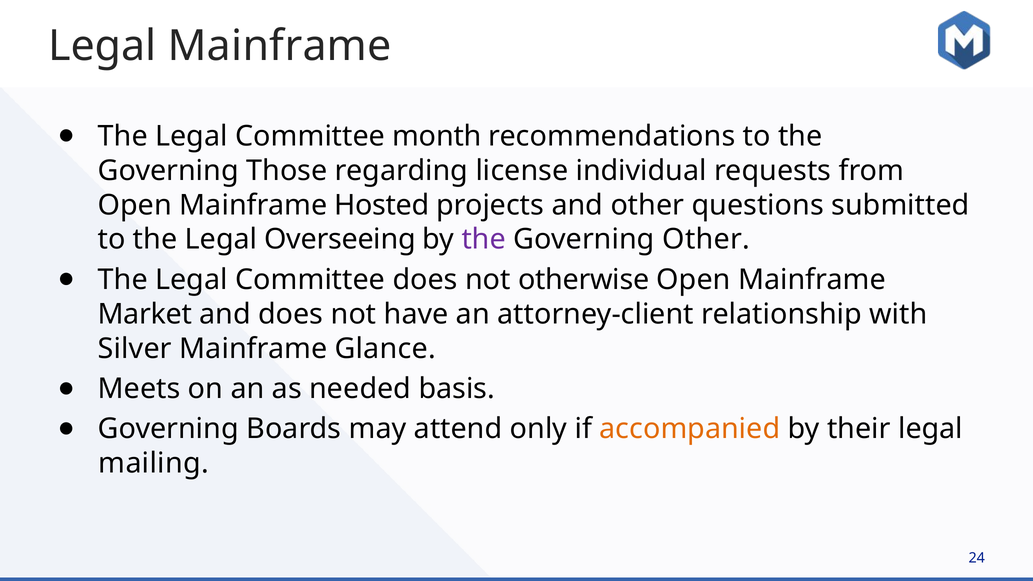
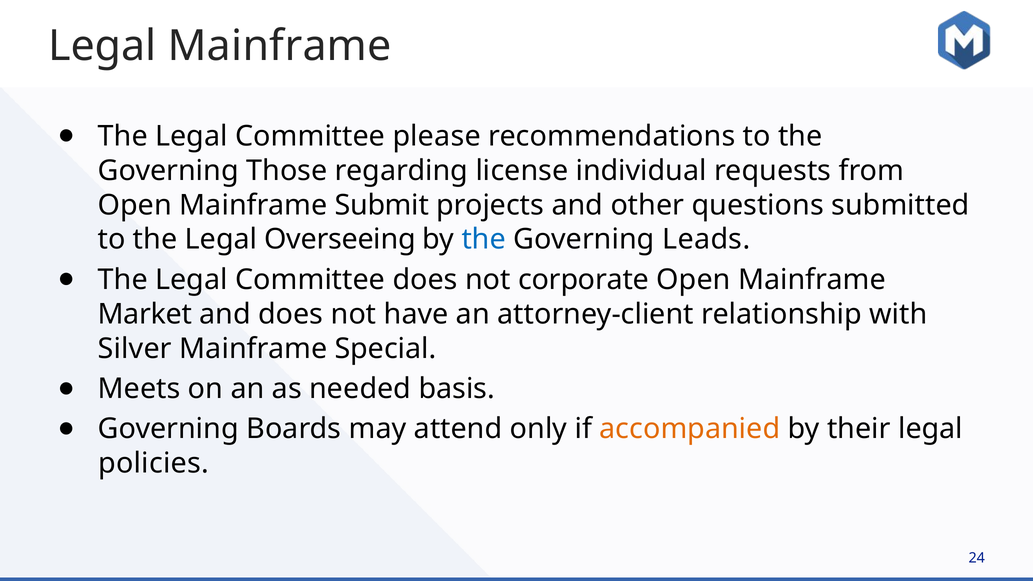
month: month -> please
Hosted: Hosted -> Submit
the at (484, 240) colour: purple -> blue
Governing Other: Other -> Leads
otherwise: otherwise -> corporate
Glance: Glance -> Special
mailing: mailing -> policies
